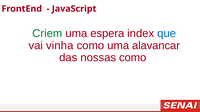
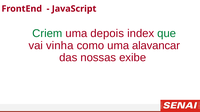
espera: espera -> depois
que colour: blue -> green
nossas como: como -> exibe
